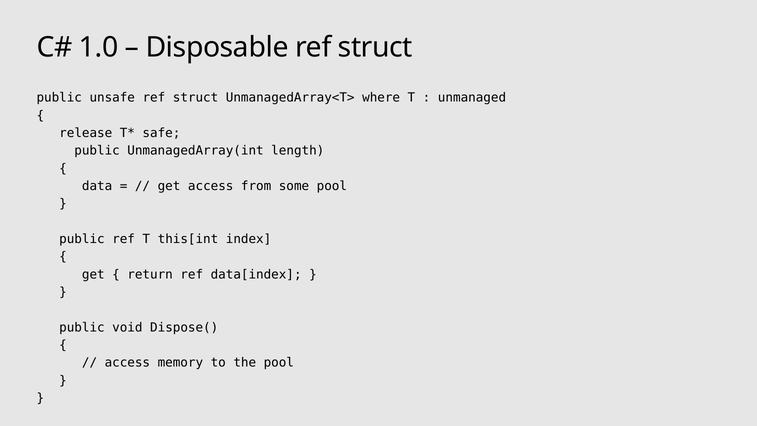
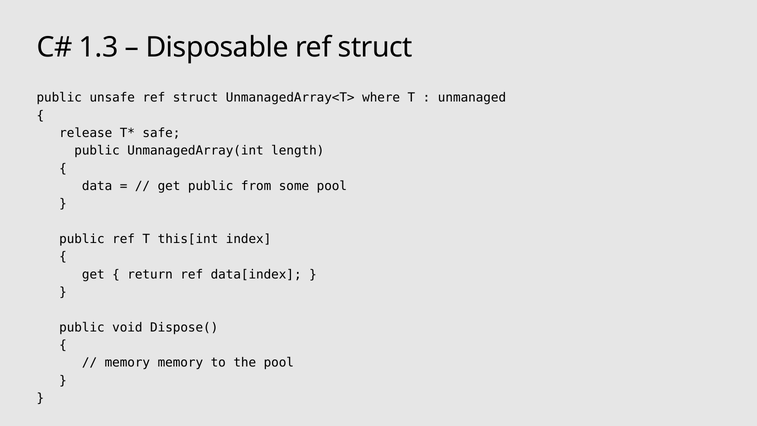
1.0: 1.0 -> 1.3
get access: access -> public
access at (127, 363): access -> memory
